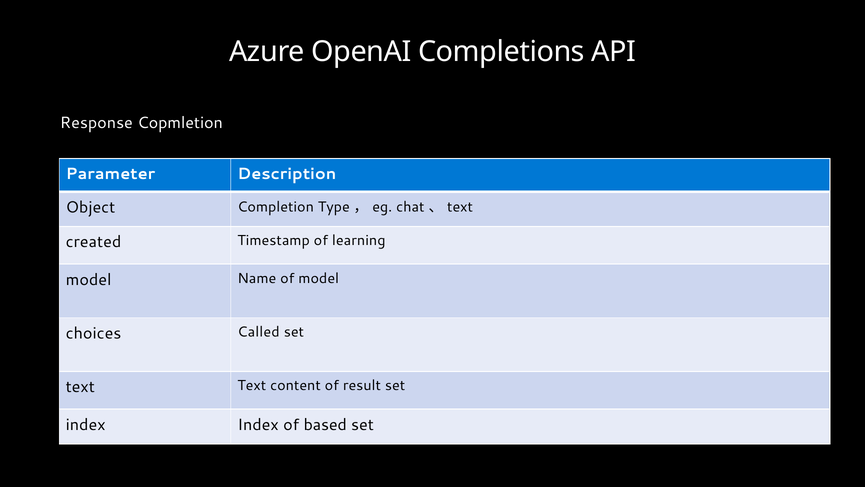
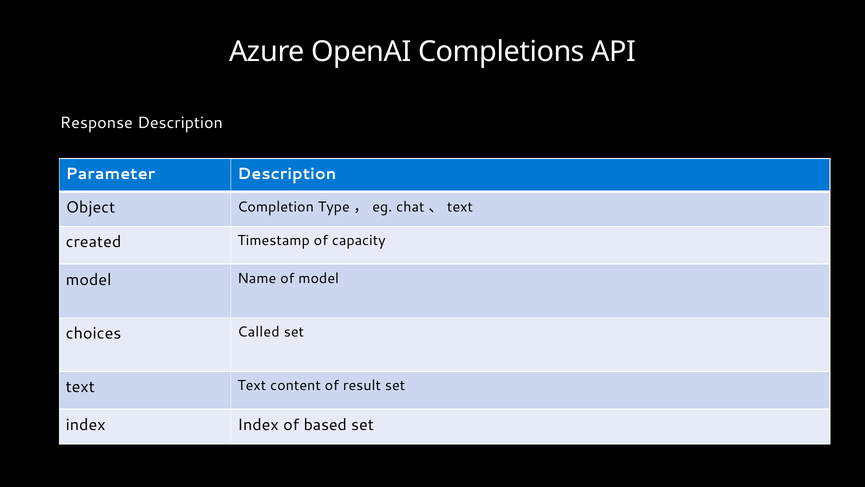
Response Copmletion: Copmletion -> Description
learning: learning -> capacity
